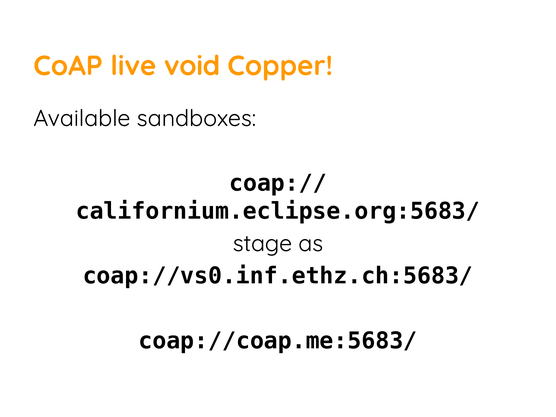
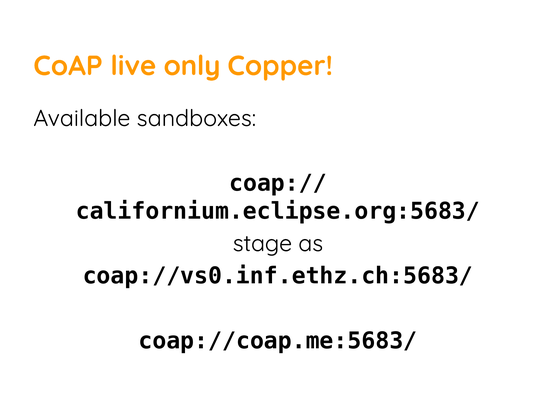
void: void -> only
